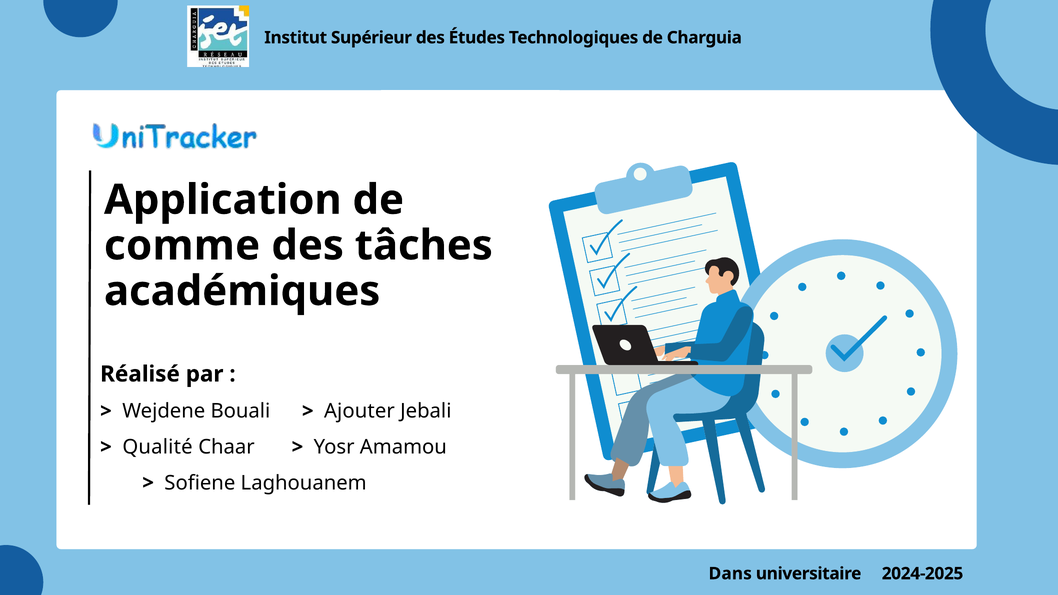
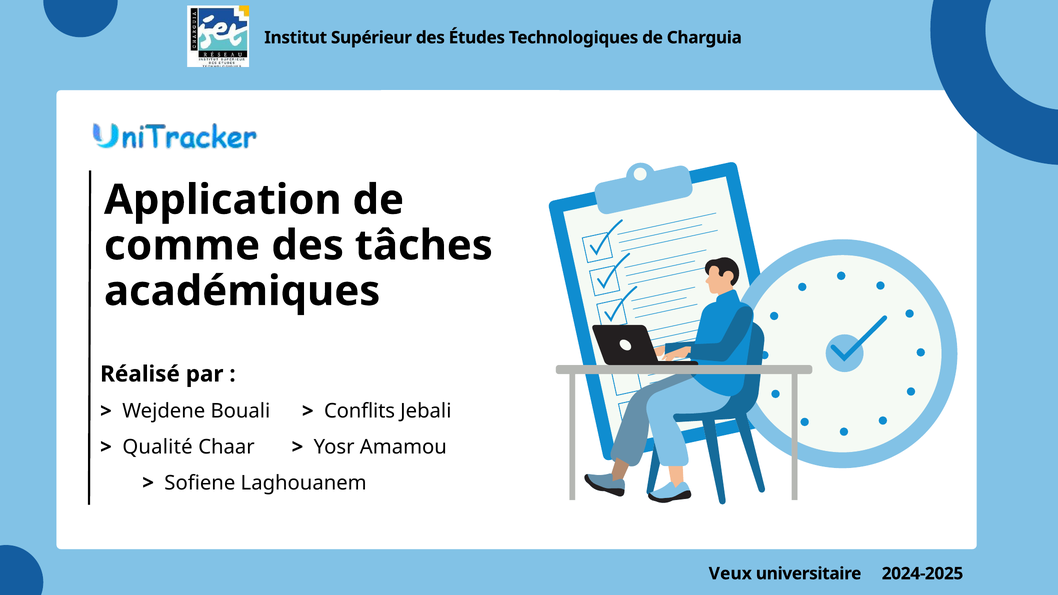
Ajouter: Ajouter -> Conflits
Dans: Dans -> Veux
